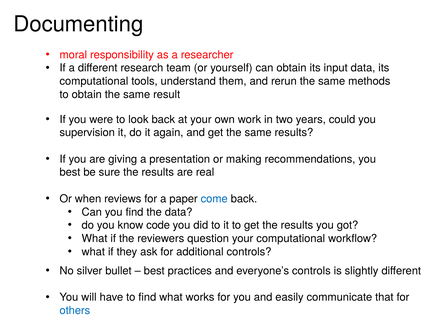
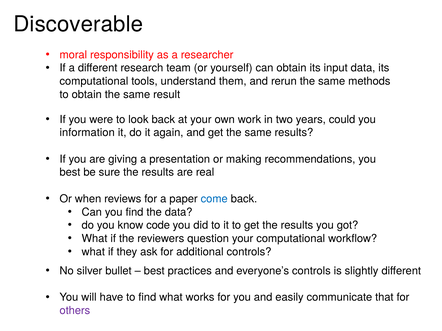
Documenting: Documenting -> Discoverable
supervision: supervision -> information
others colour: blue -> purple
